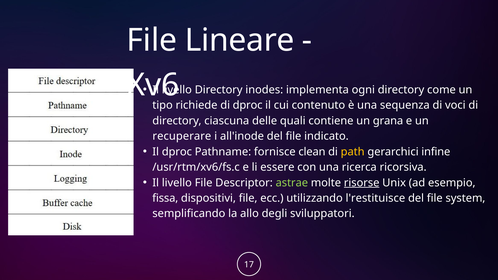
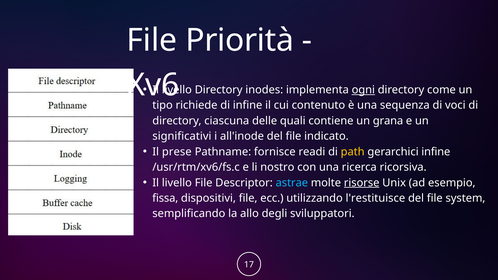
Lineare: Lineare -> Priorità
ogni underline: none -> present
di dproc: dproc -> infine
recuperare: recuperare -> significativi
Il dproc: dproc -> prese
clean: clean -> readi
essere: essere -> nostro
astrae colour: light green -> light blue
